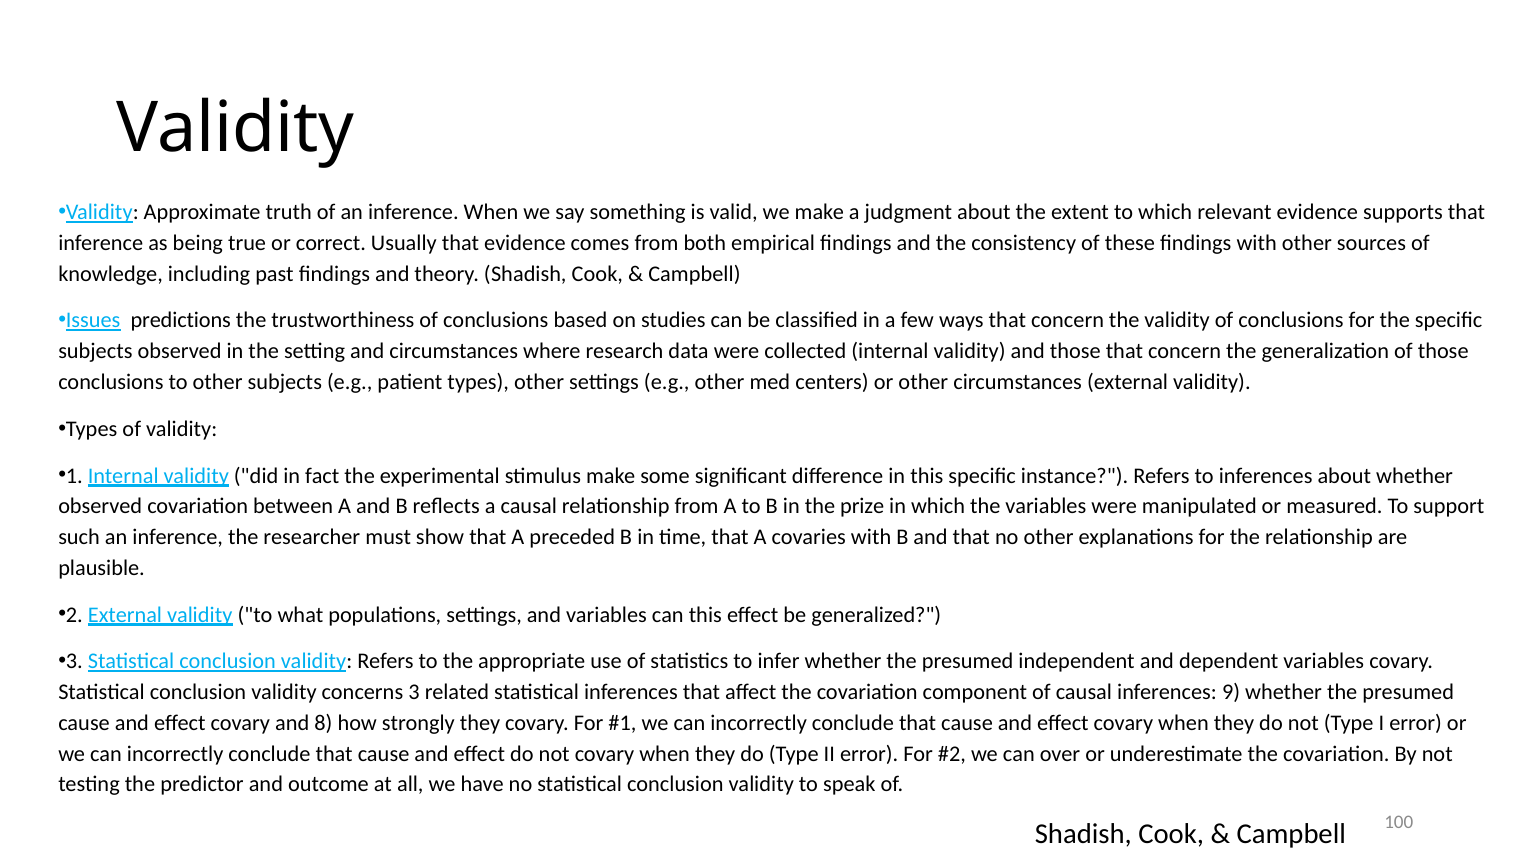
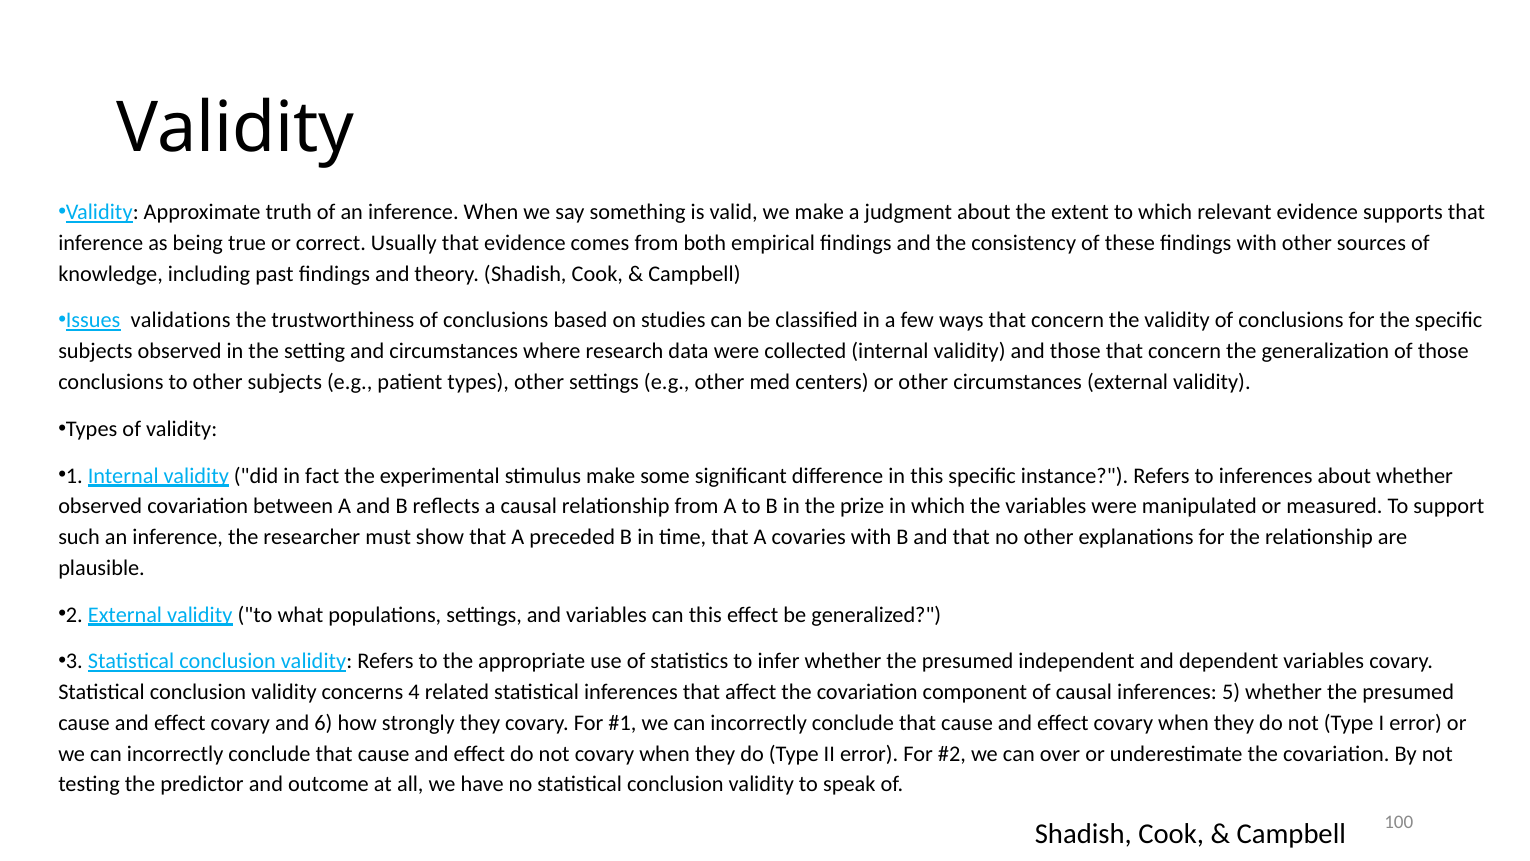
predictions: predictions -> validations
3: 3 -> 4
9: 9 -> 5
8: 8 -> 6
